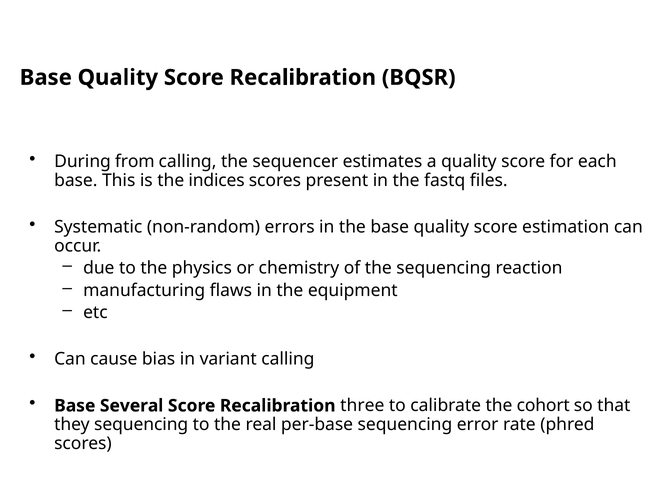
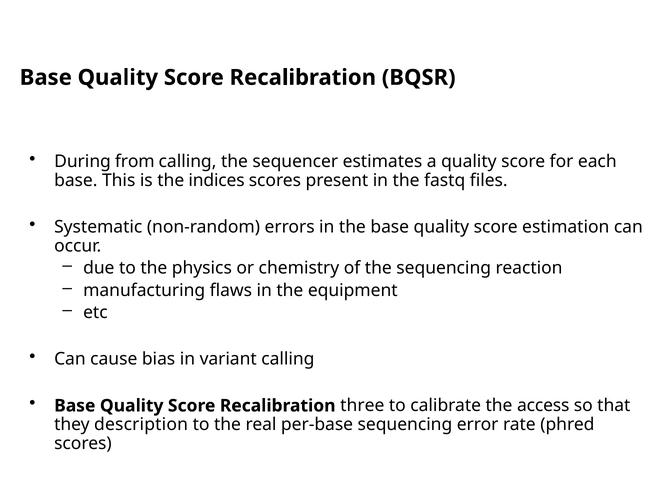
Several at (132, 405): Several -> Quality
cohort: cohort -> access
they sequencing: sequencing -> description
